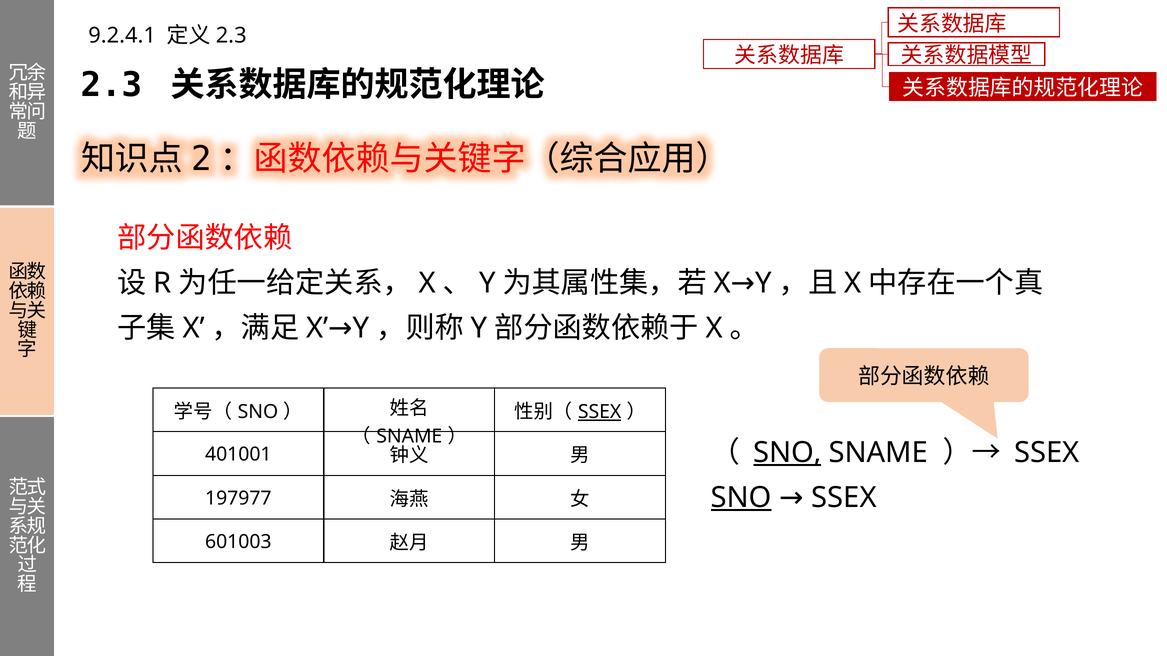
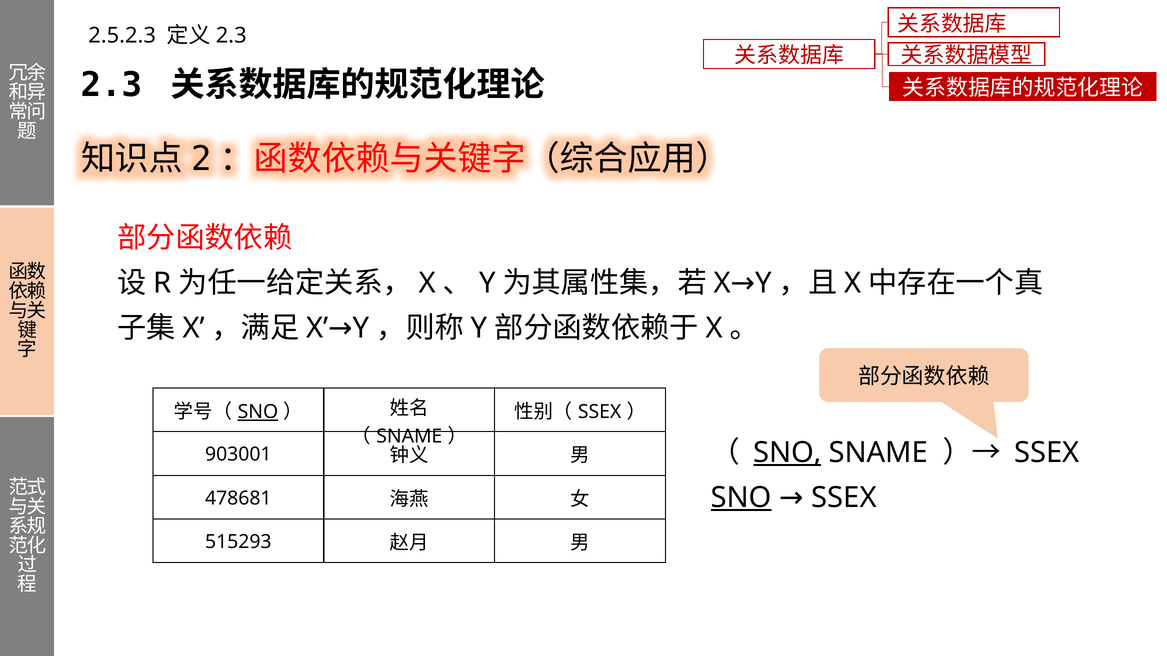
9.2.4.1: 9.2.4.1 -> 2.5.2.3
SNO at (258, 412) underline: none -> present
SSEX at (600, 412) underline: present -> none
401001: 401001 -> 903001
197977: 197977 -> 478681
601003: 601003 -> 515293
